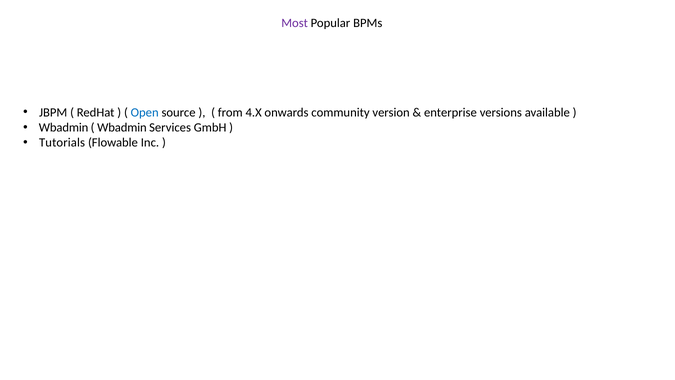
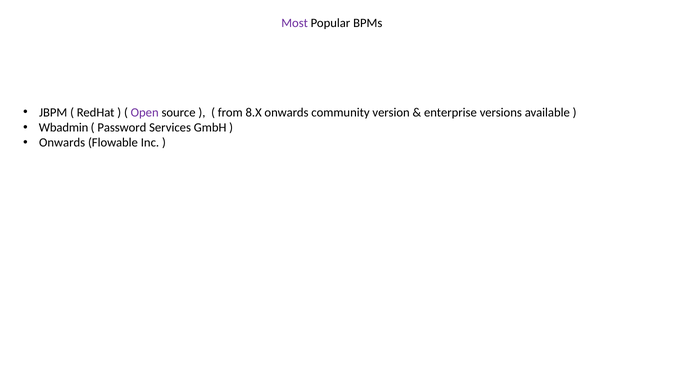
Open colour: blue -> purple
4.X: 4.X -> 8.X
Wbadmin at (122, 127): Wbadmin -> Password
Tutorials at (62, 143): Tutorials -> Onwards
